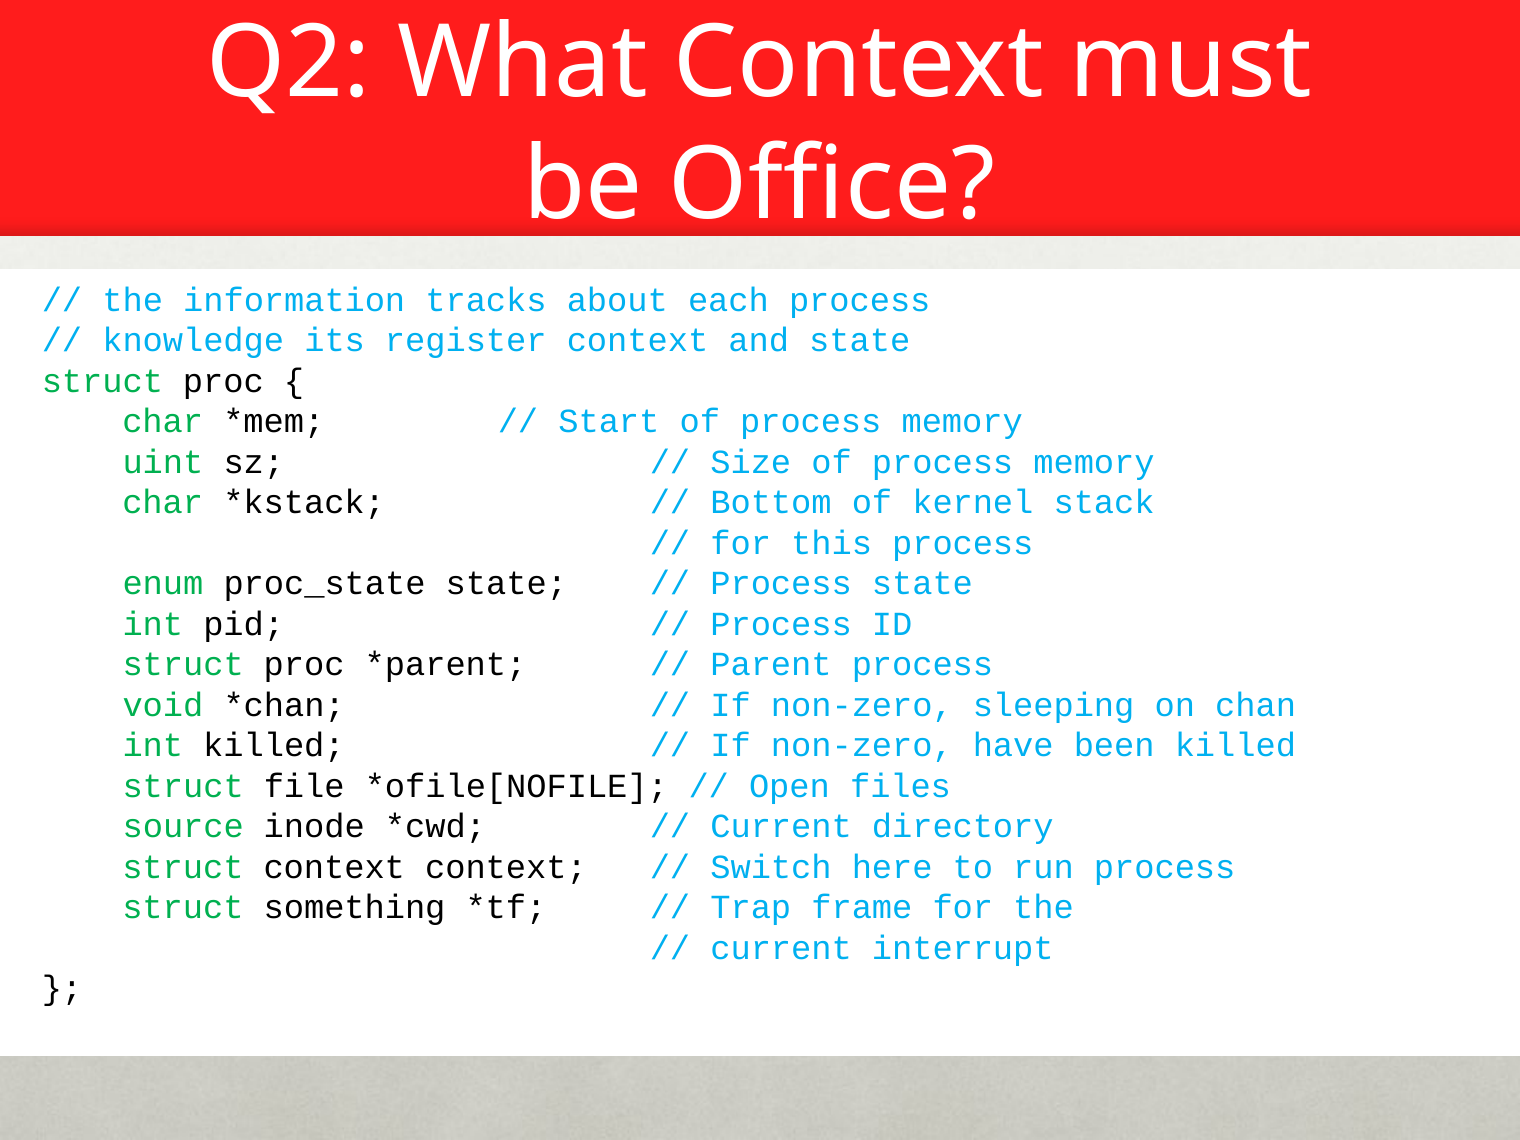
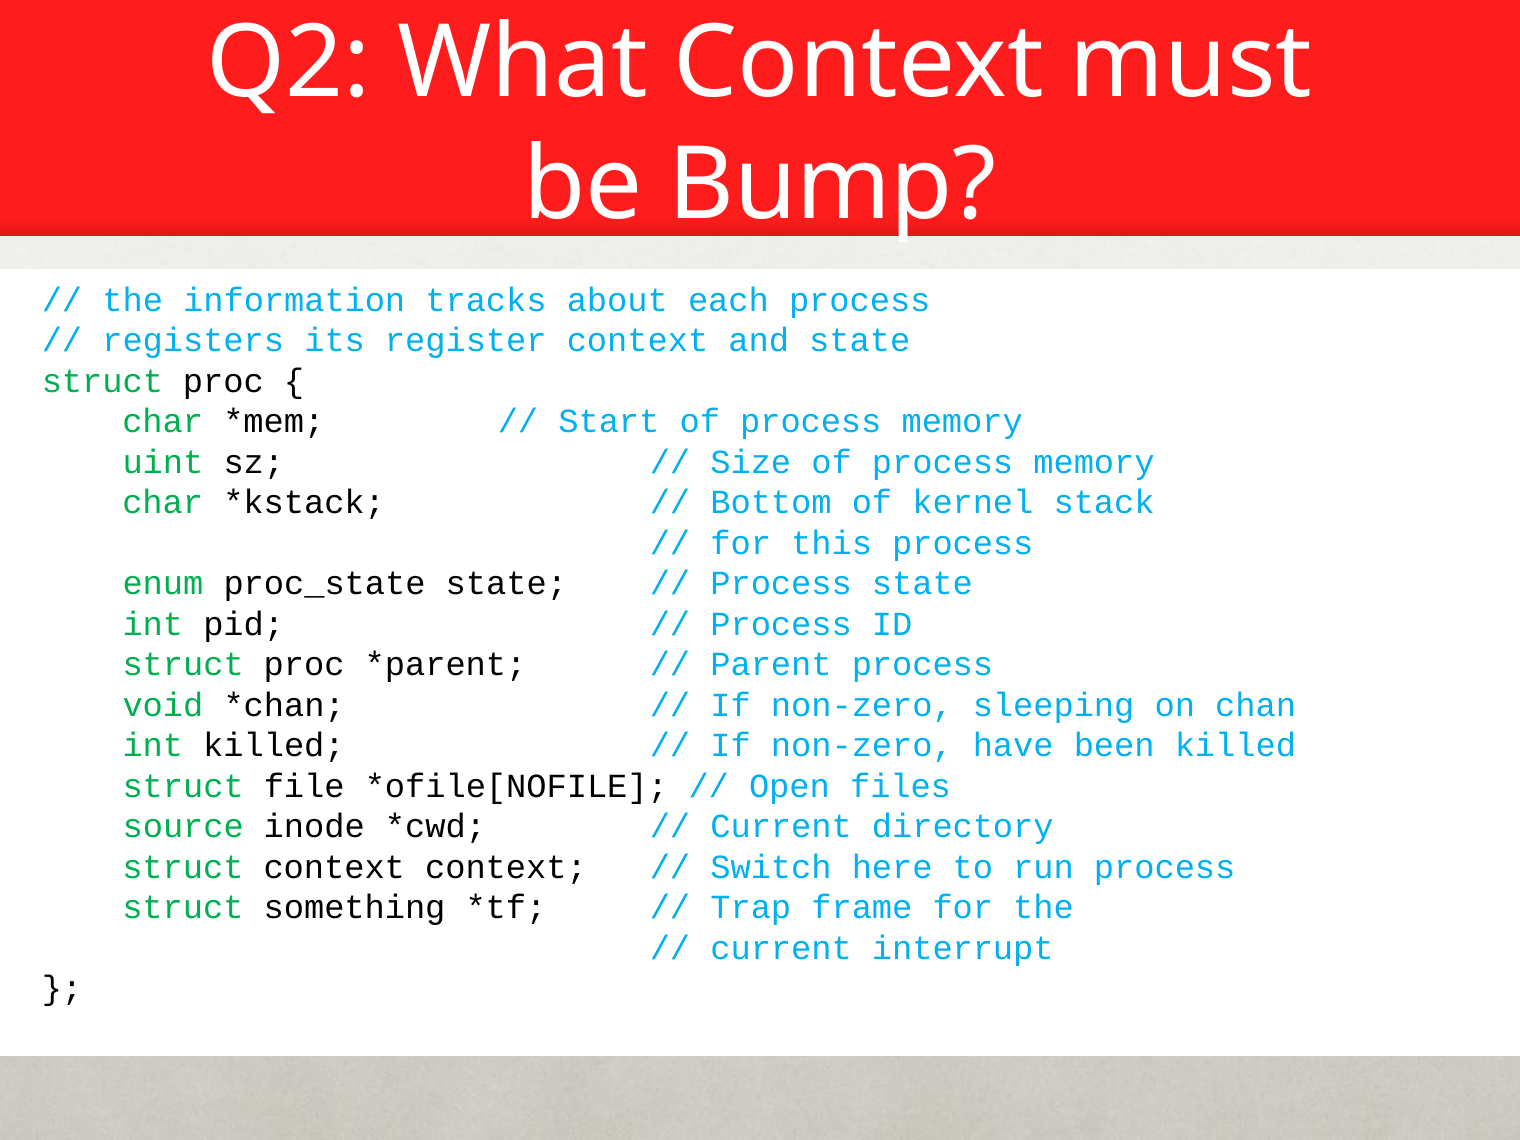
Office: Office -> Bump
knowledge: knowledge -> registers
